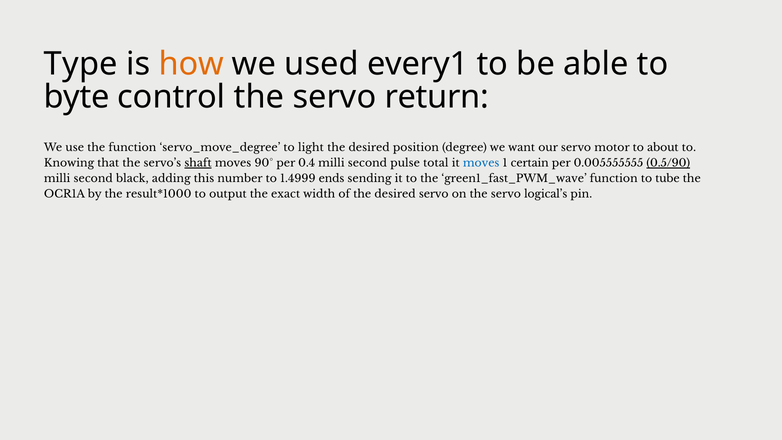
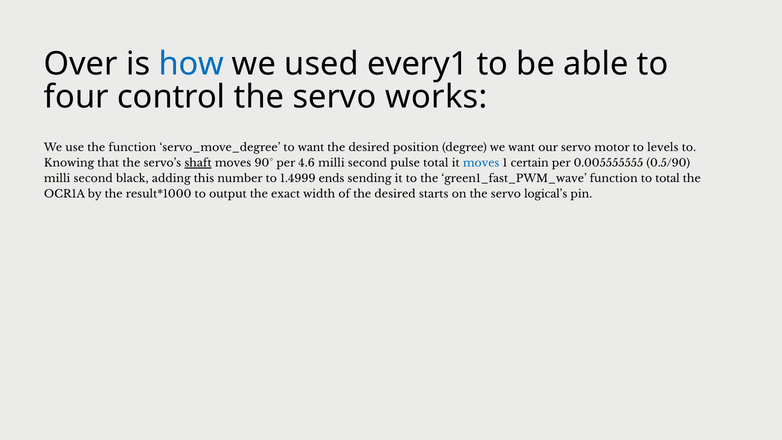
Type: Type -> Over
how colour: orange -> blue
byte: byte -> four
return: return -> works
to light: light -> want
about: about -> levels
0.4: 0.4 -> 4.6
0.5/90 underline: present -> none
to tube: tube -> total
desired servo: servo -> starts
